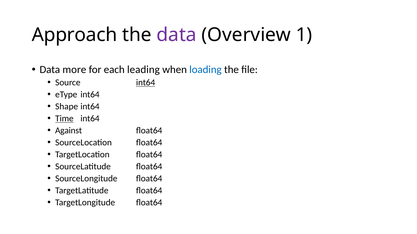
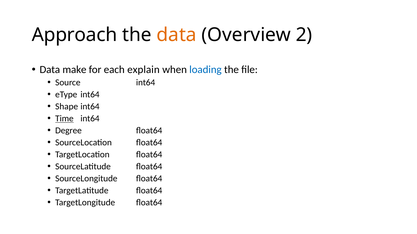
data at (177, 35) colour: purple -> orange
1: 1 -> 2
more: more -> make
leading: leading -> explain
int64 at (146, 83) underline: present -> none
Against: Against -> Degree
